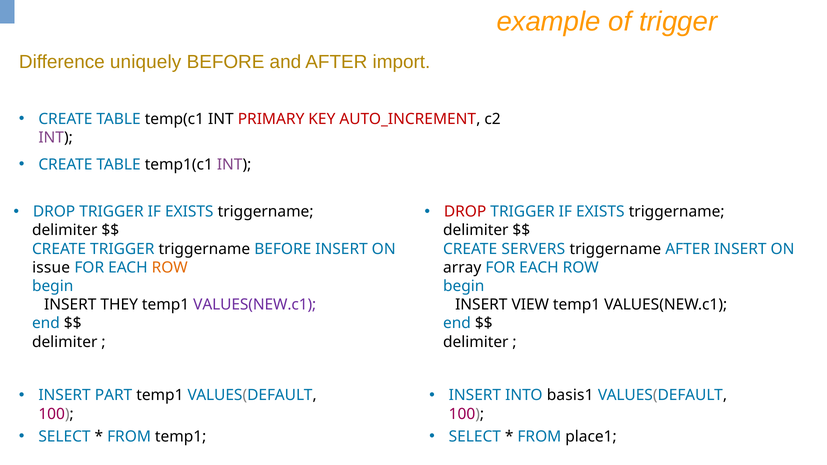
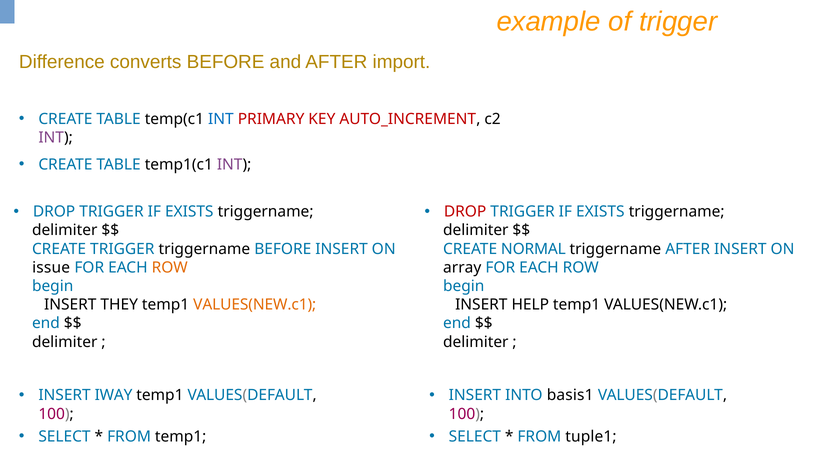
uniquely: uniquely -> converts
INT at (221, 119) colour: black -> blue
SERVERS: SERVERS -> NORMAL
VALUES(NEW.c1 at (255, 305) colour: purple -> orange
VIEW: VIEW -> HELP
PART: PART -> IWAY
place1: place1 -> tuple1
